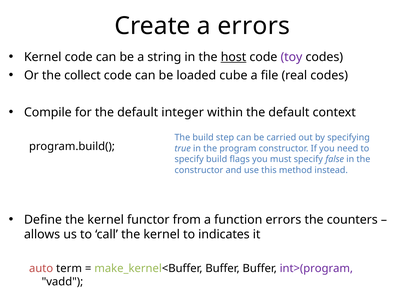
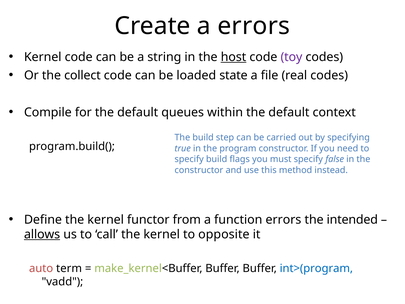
cube: cube -> state
integer: integer -> queues
counters: counters -> intended
allows underline: none -> present
indicates: indicates -> opposite
int>(program colour: purple -> blue
